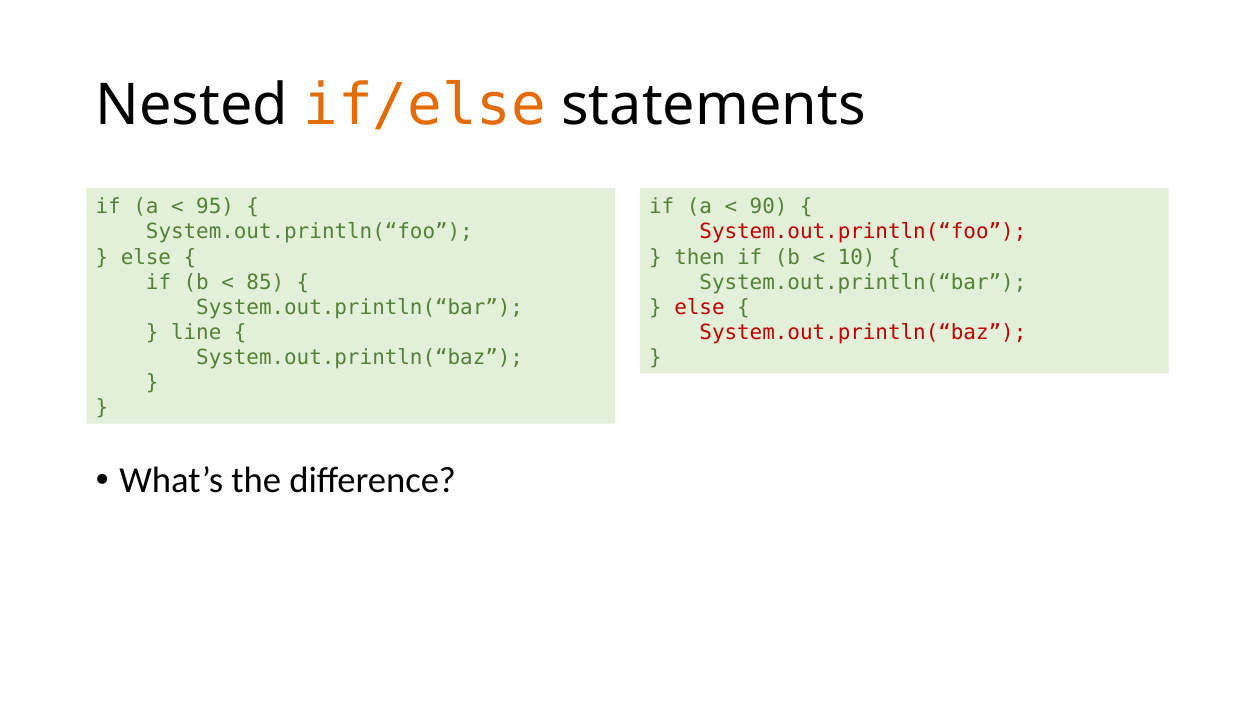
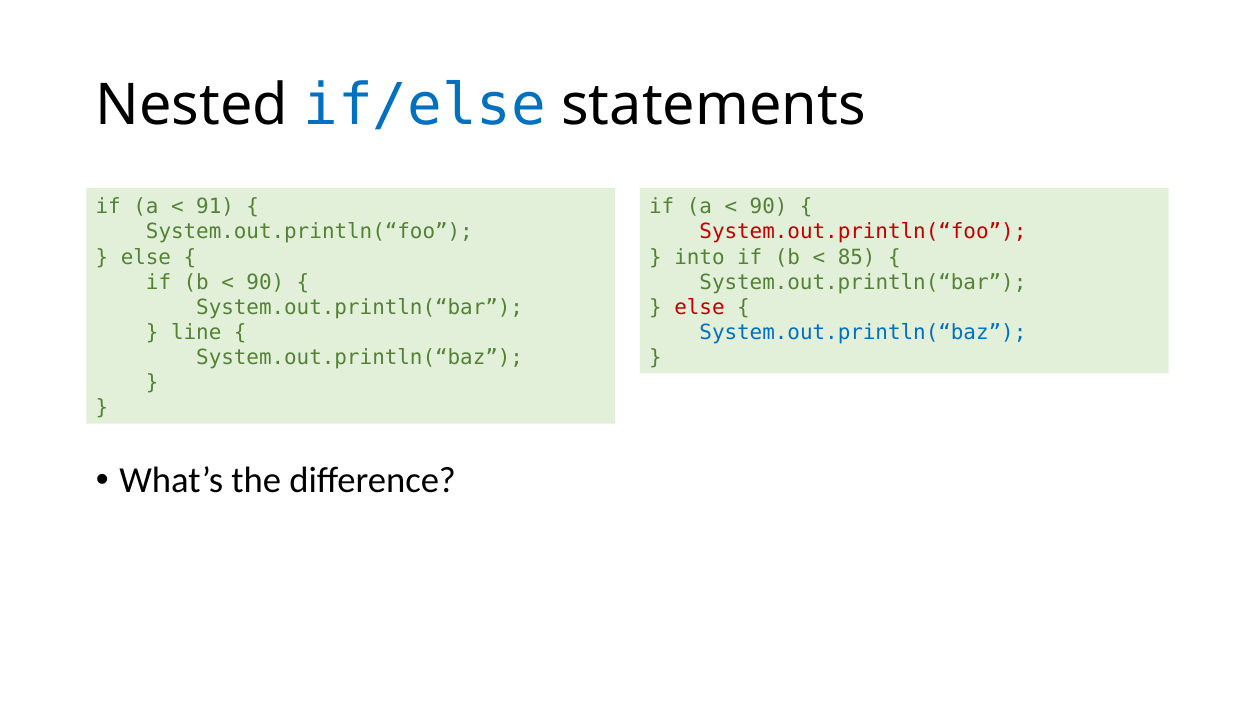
if/else colour: orange -> blue
95: 95 -> 91
then: then -> into
10: 10 -> 85
85 at (265, 282): 85 -> 90
System.out.println(“baz at (863, 333) colour: red -> blue
